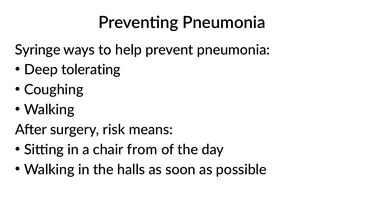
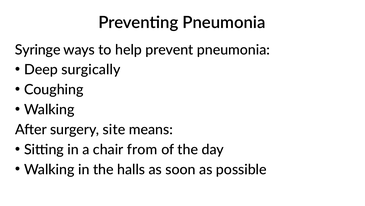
tolerating: tolerating -> surgically
risk: risk -> site
